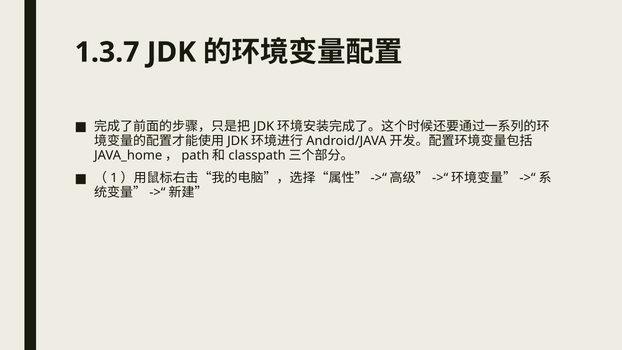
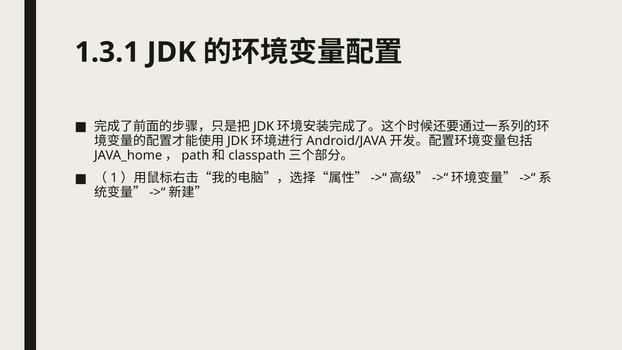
1.3.7: 1.3.7 -> 1.3.1
